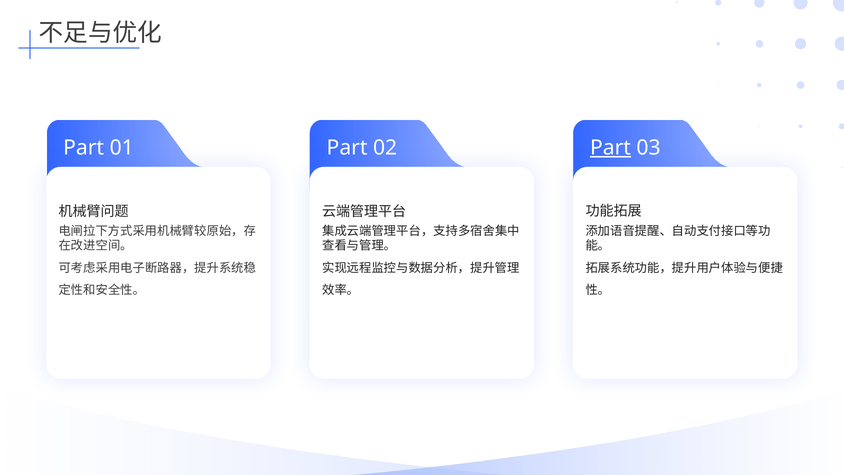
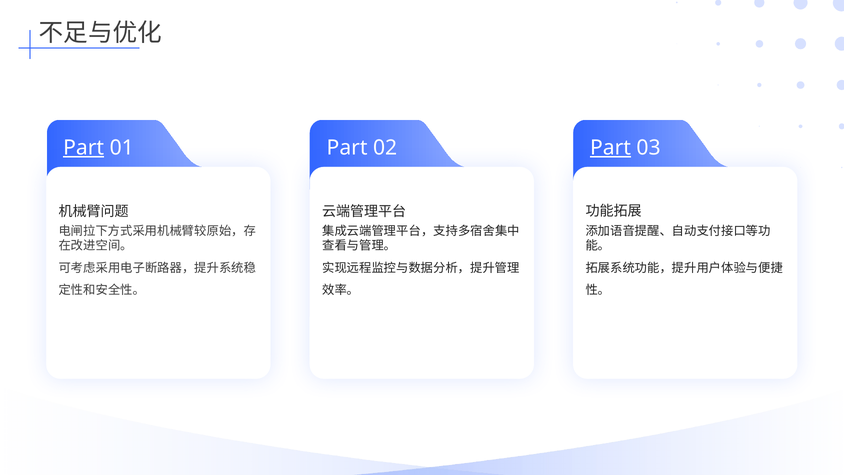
Part at (84, 148) underline: none -> present
